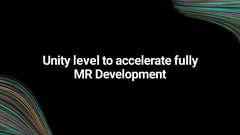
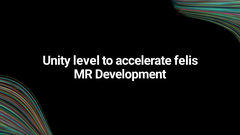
fully: fully -> felis
